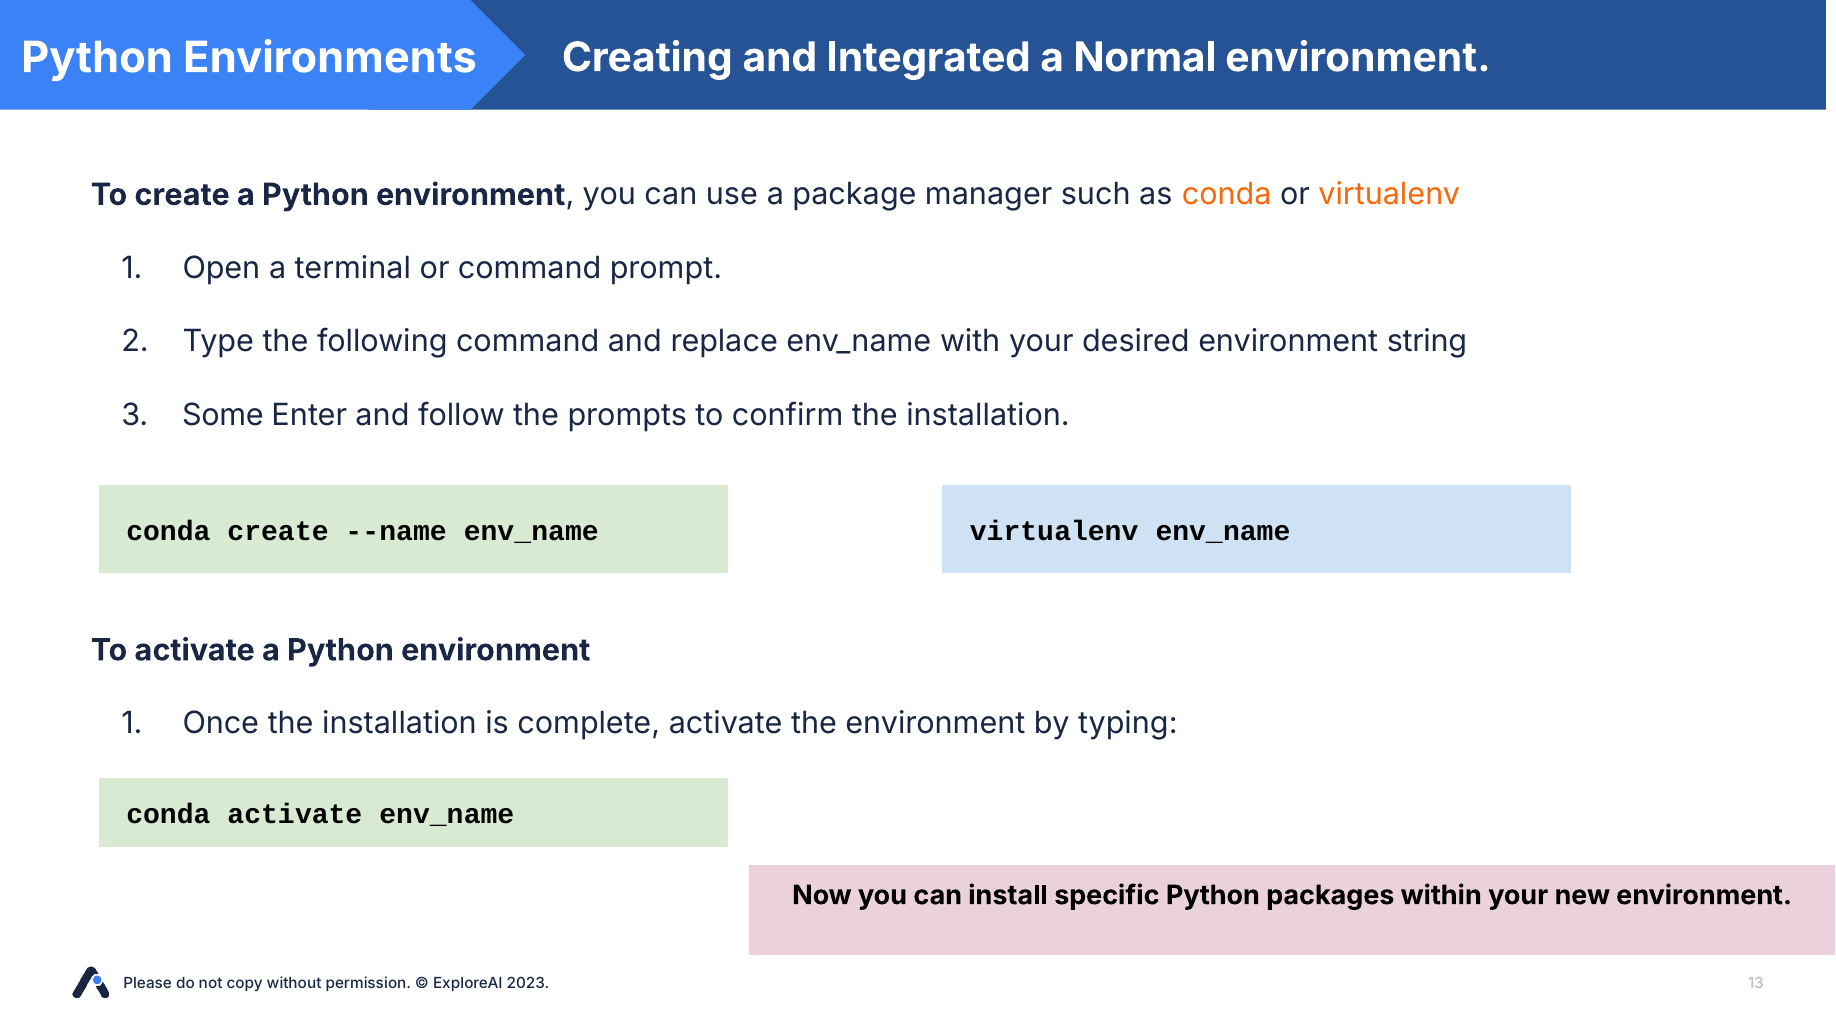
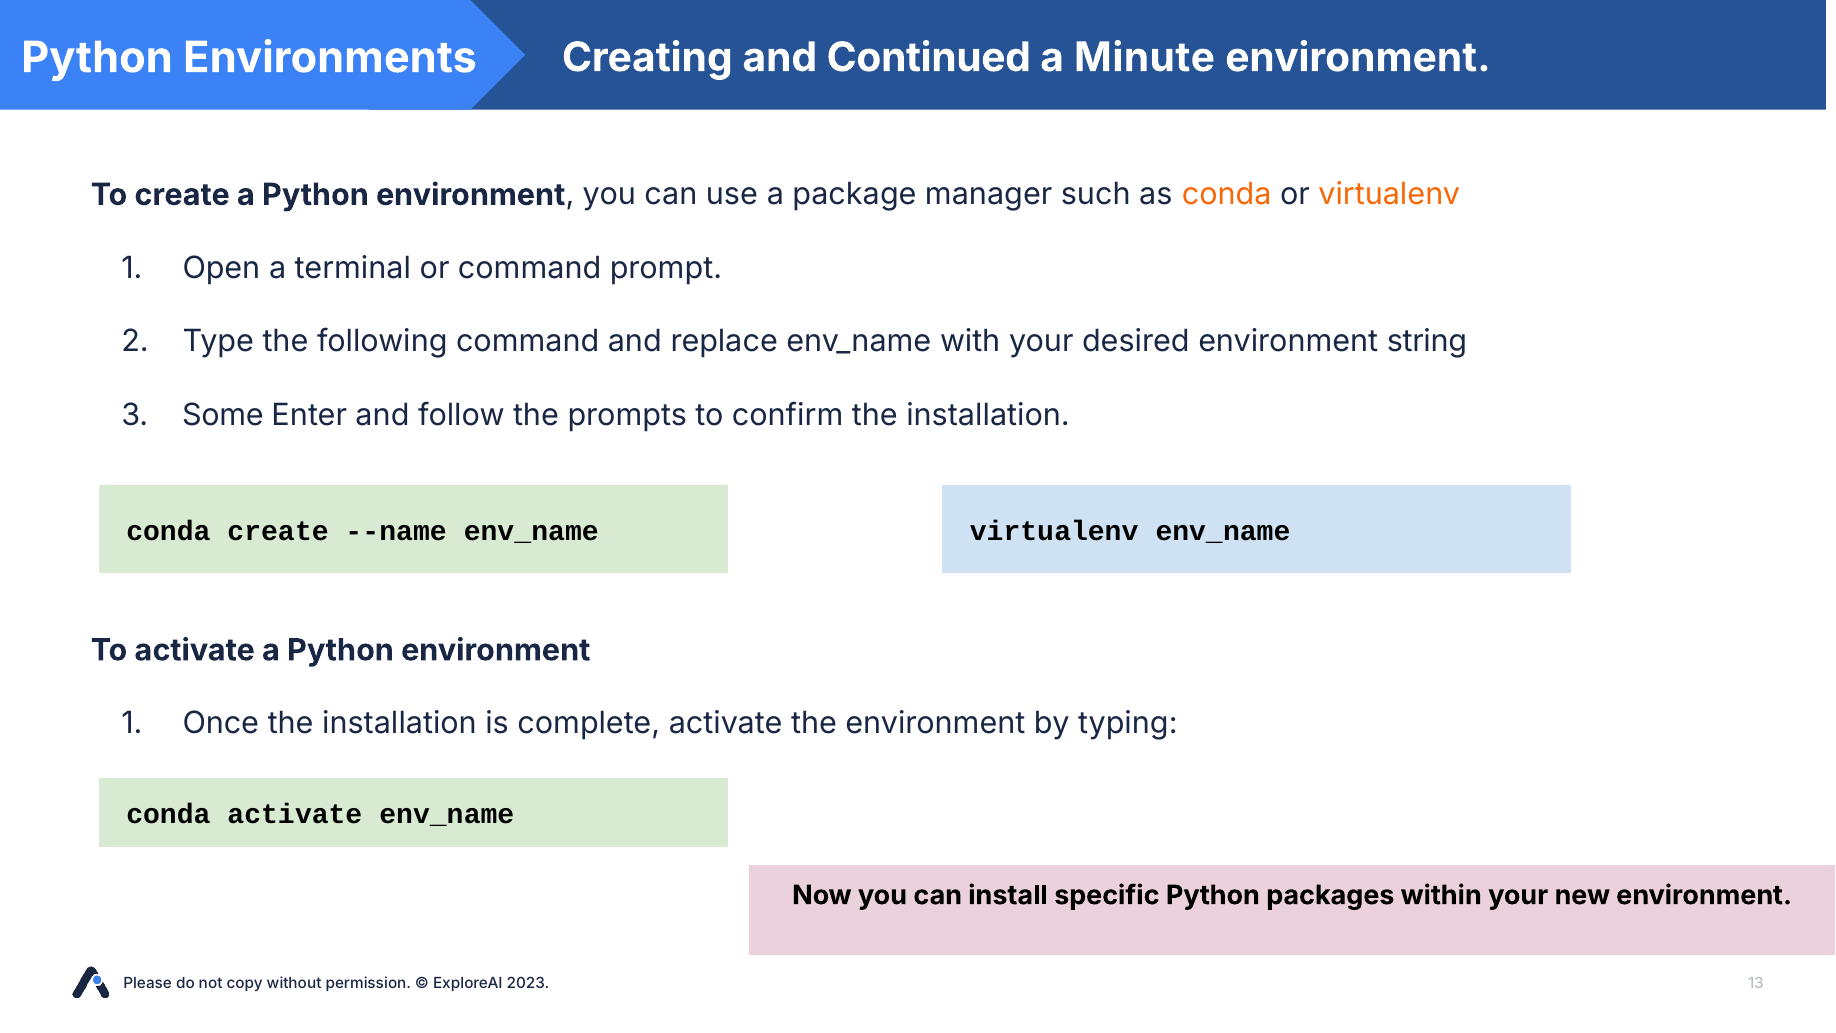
Integrated: Integrated -> Continued
Normal: Normal -> Minute
